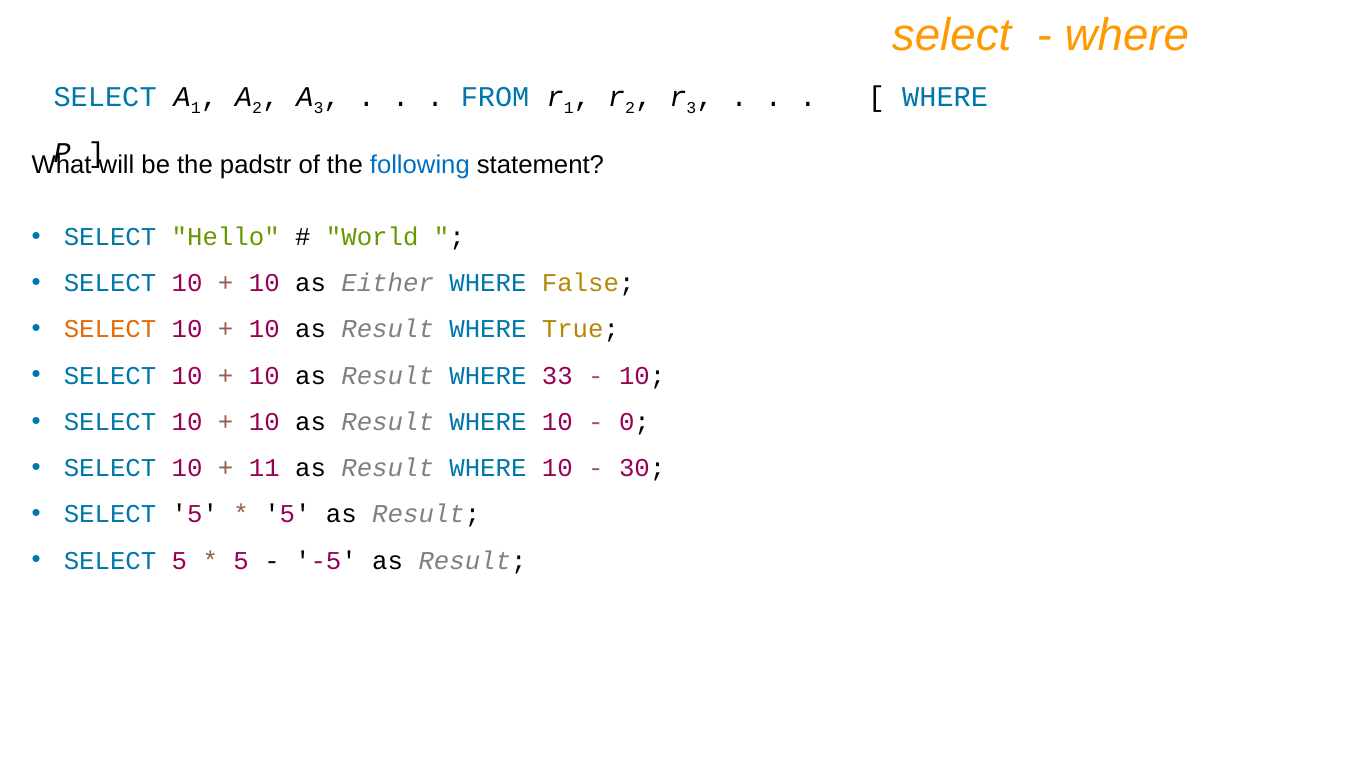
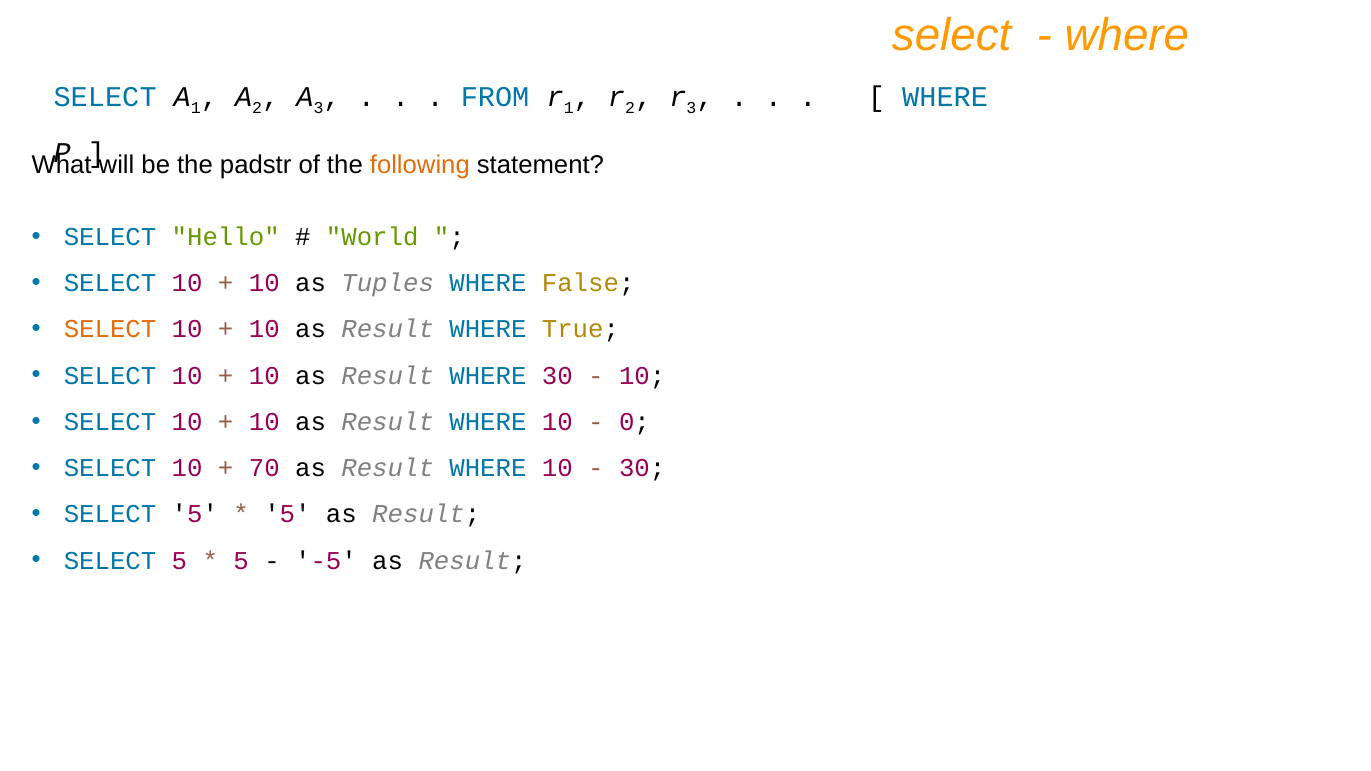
following colour: blue -> orange
Either: Either -> Tuples
WHERE 33: 33 -> 30
11: 11 -> 70
